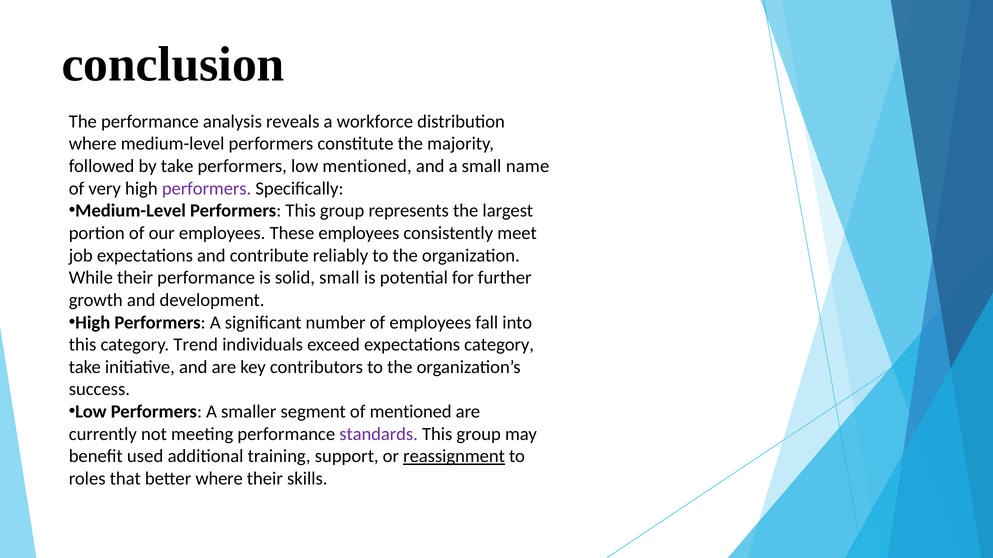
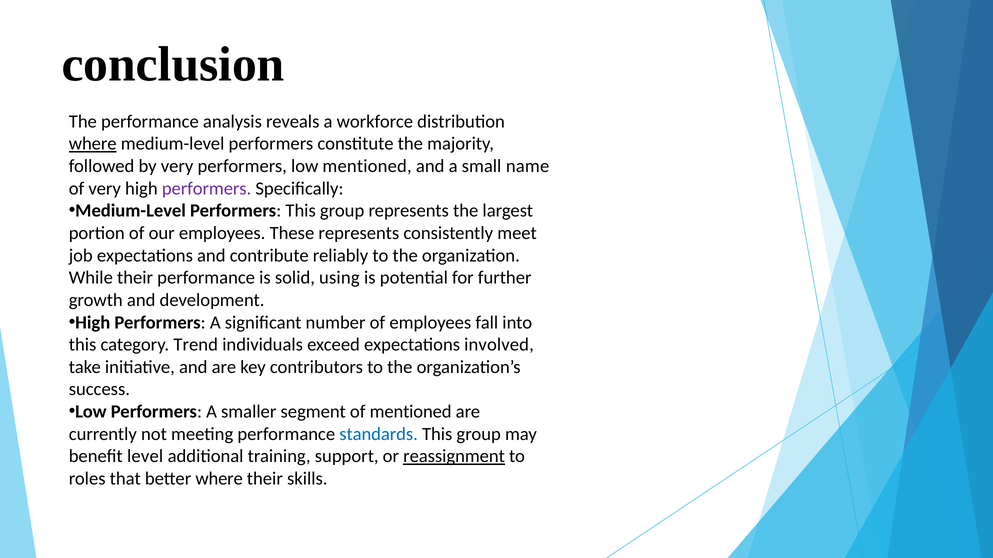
where at (93, 144) underline: none -> present
by take: take -> very
These employees: employees -> represents
solid small: small -> using
expectations category: category -> involved
standards colour: purple -> blue
used: used -> level
